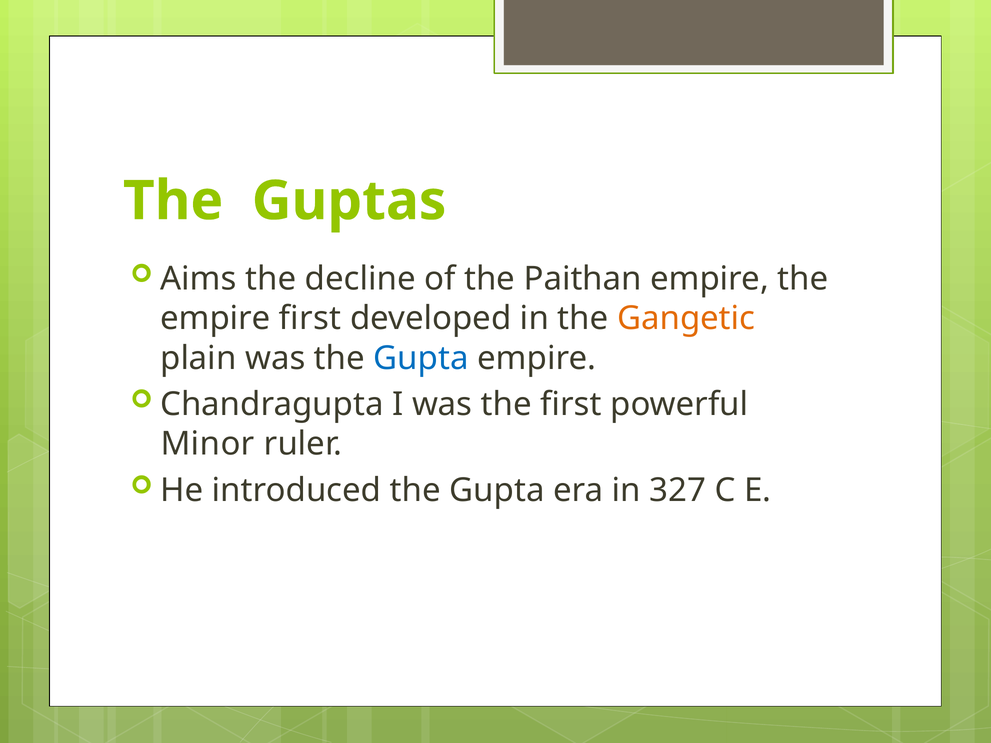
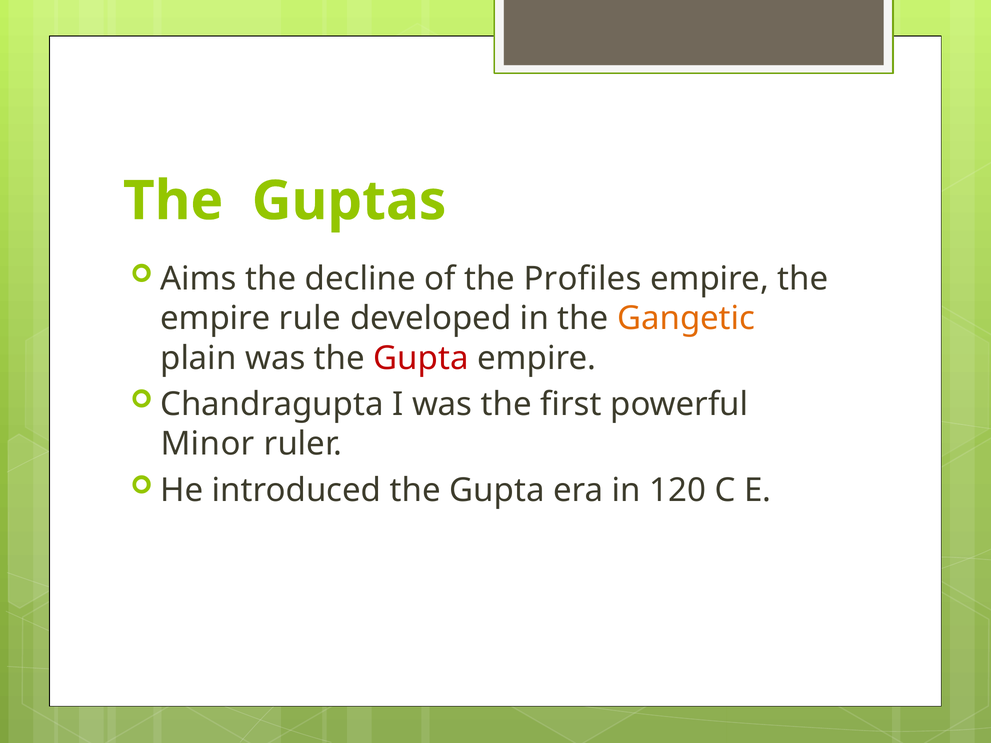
Paithan: Paithan -> Profiles
empire first: first -> rule
Gupta at (421, 358) colour: blue -> red
327: 327 -> 120
